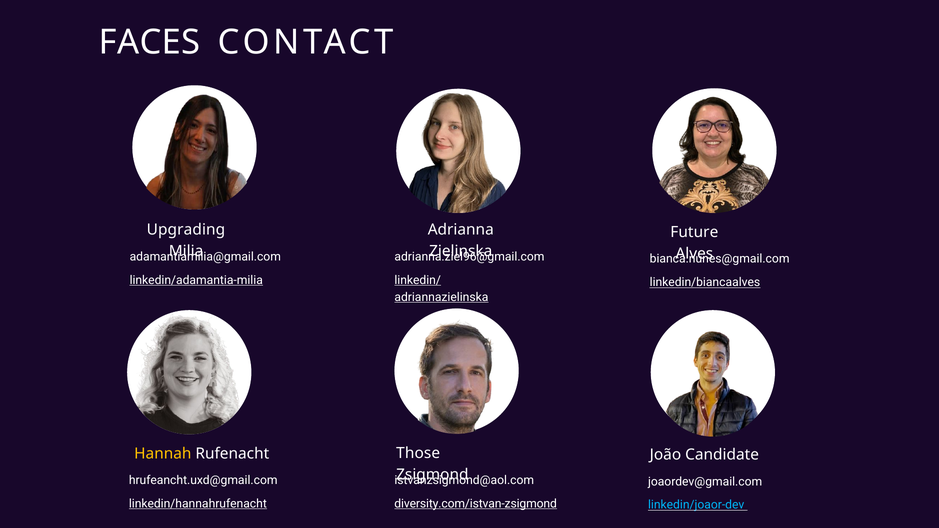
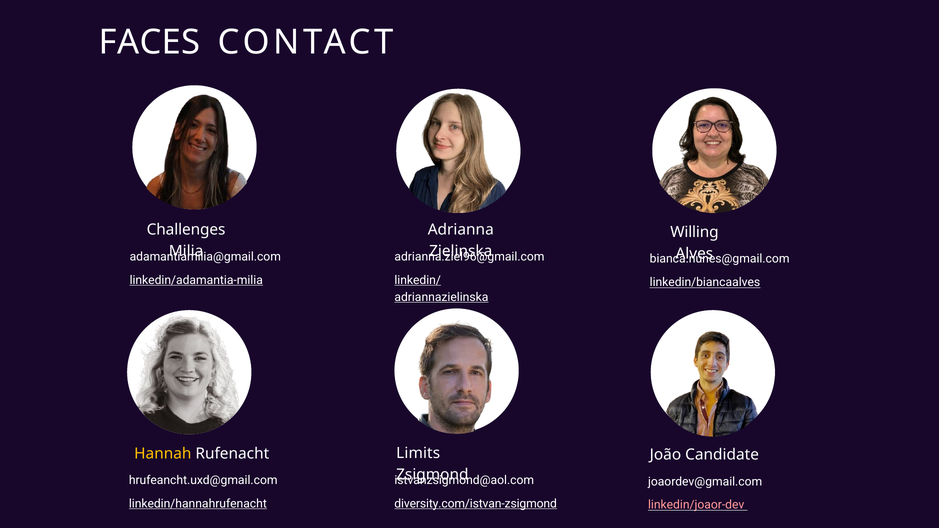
Upgrading: Upgrading -> Challenges
Future: Future -> Willing
Those: Those -> Limits
linkedin/joaor-dev colour: light blue -> pink
